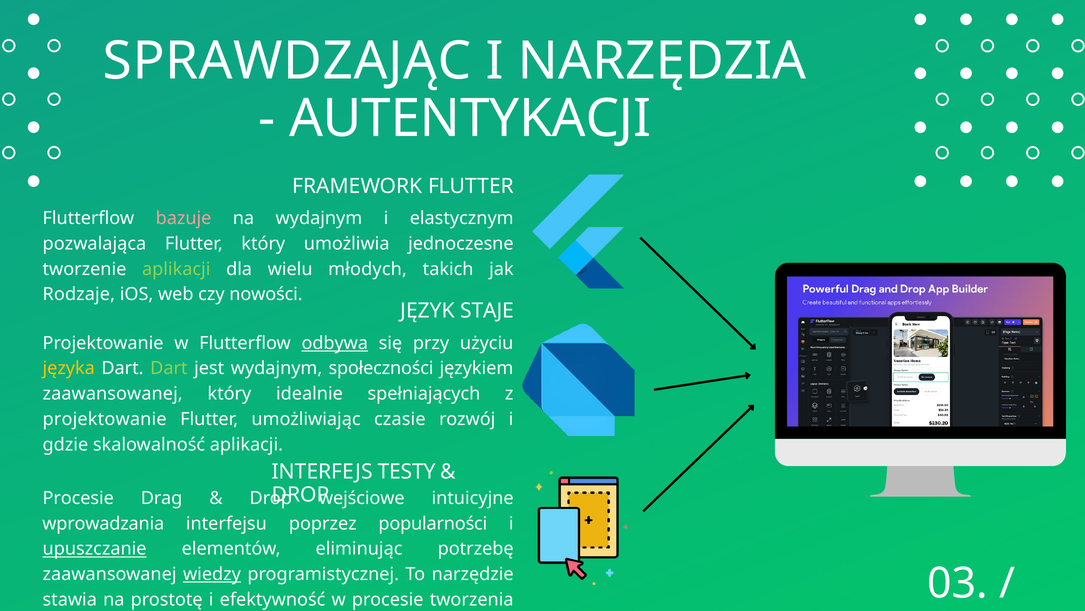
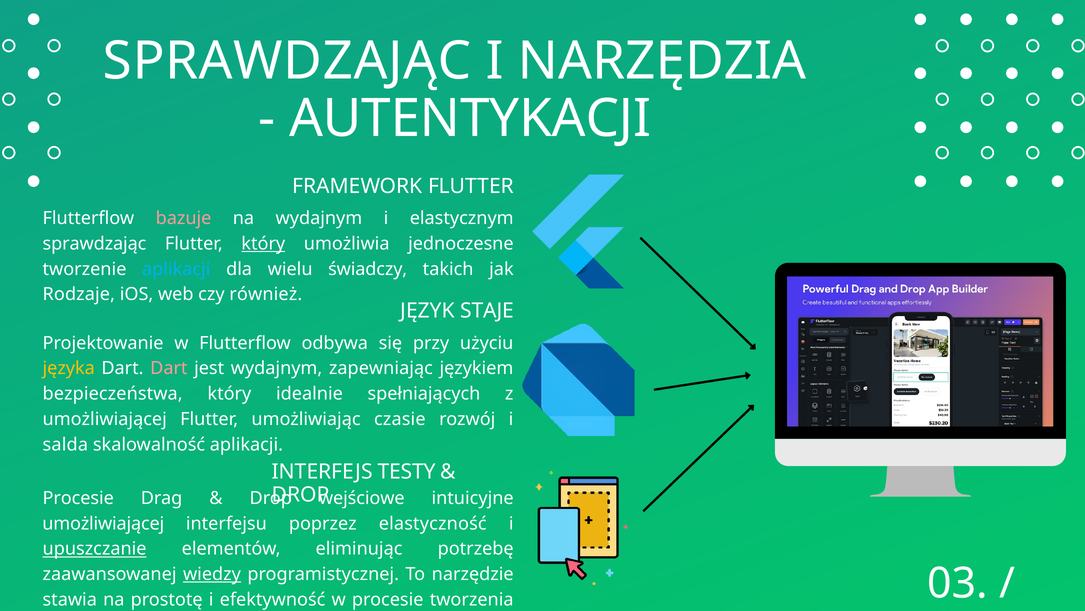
pozwalająca at (94, 244): pozwalająca -> sprawdzając
który at (263, 244) underline: none -> present
aplikacji at (176, 269) colour: light green -> light blue
młodych: młodych -> świadczy
nowości: nowości -> również
odbywa underline: present -> none
Dart at (169, 368) colour: light green -> pink
społeczności: społeczności -> zapewniając
zaawansowanej at (113, 393): zaawansowanej -> bezpieczeństwa
projektowanie at (105, 419): projektowanie -> umożliwiającej
gdzie: gdzie -> salda
wprowadzania at (103, 523): wprowadzania -> umożliwiającej
popularności: popularności -> elastyczność
